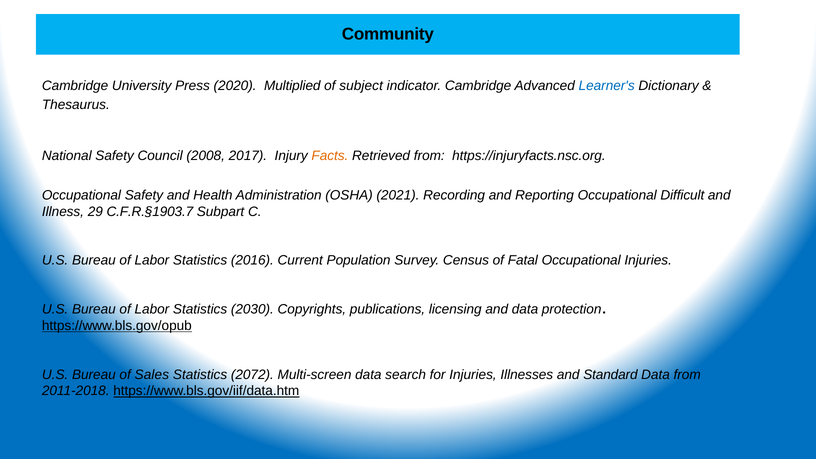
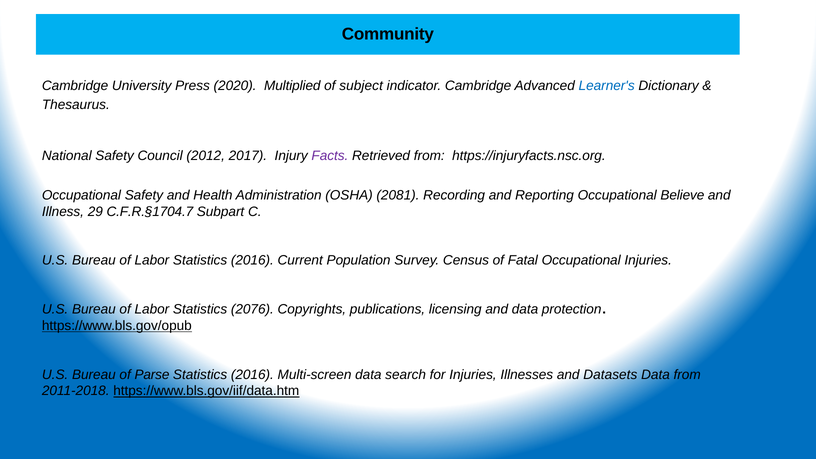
2008: 2008 -> 2012
Facts colour: orange -> purple
2021: 2021 -> 2081
Difficult: Difficult -> Believe
C.F.R.§1903.7: C.F.R.§1903.7 -> C.F.R.§1704.7
2030: 2030 -> 2076
Sales: Sales -> Parse
2072 at (252, 375): 2072 -> 2016
Standard: Standard -> Datasets
